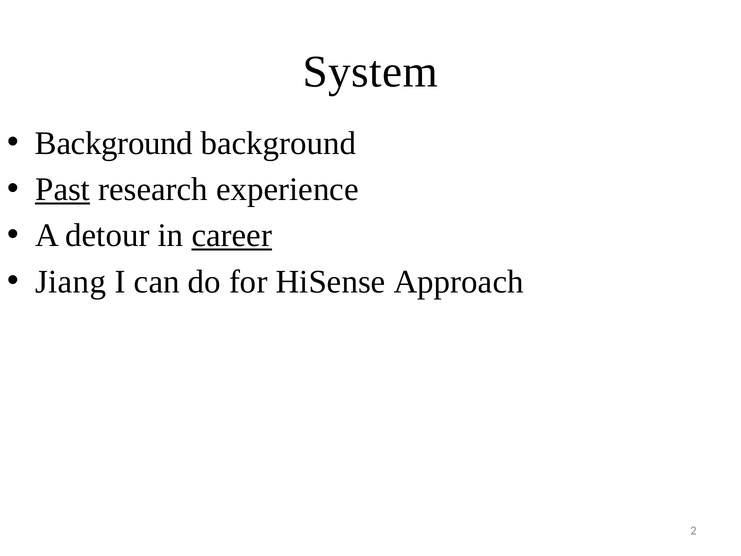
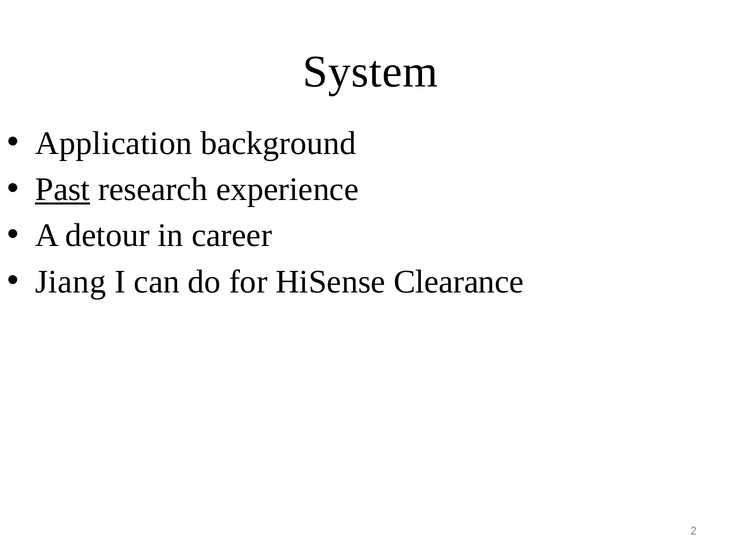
Background at (114, 143): Background -> Application
career underline: present -> none
Approach: Approach -> Clearance
